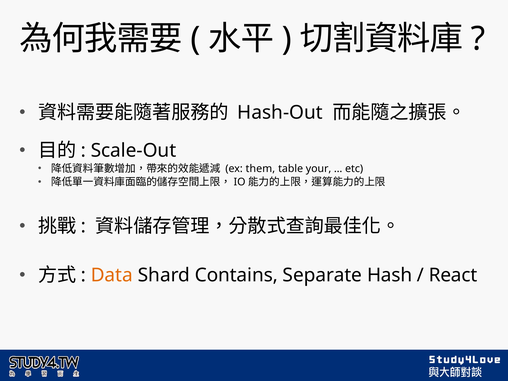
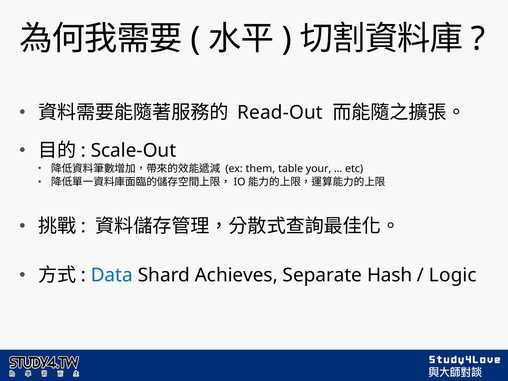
Hash-Out: Hash-Out -> Read-Out
Data colour: orange -> blue
Contains: Contains -> Achieves
React: React -> Logic
